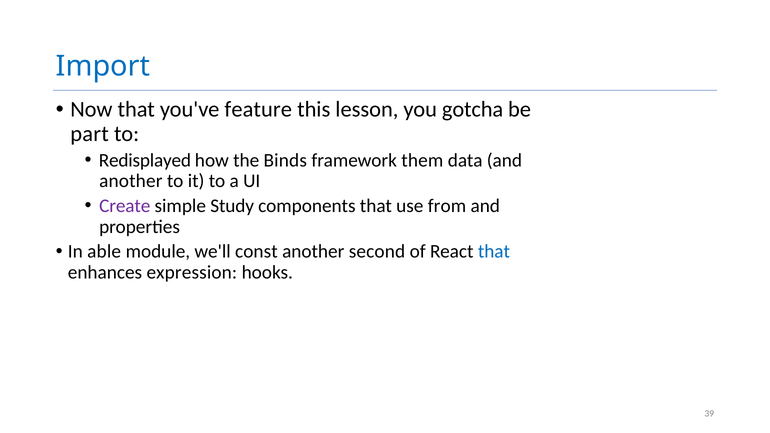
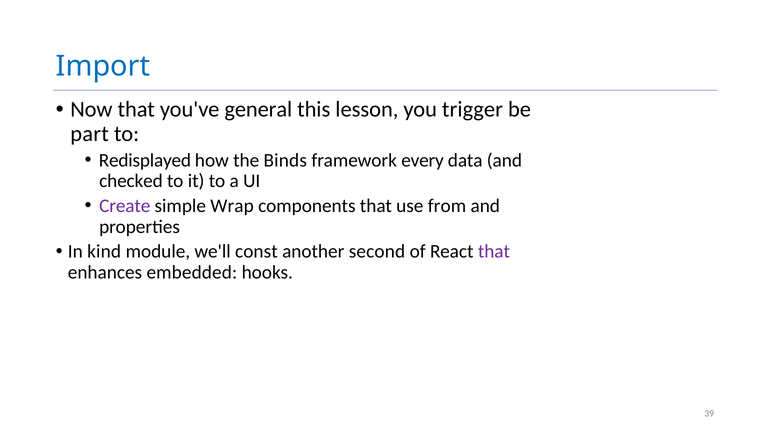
feature: feature -> general
gotcha: gotcha -> trigger
them: them -> every
another at (131, 181): another -> checked
Study: Study -> Wrap
able: able -> kind
that at (494, 252) colour: blue -> purple
expression: expression -> embedded
